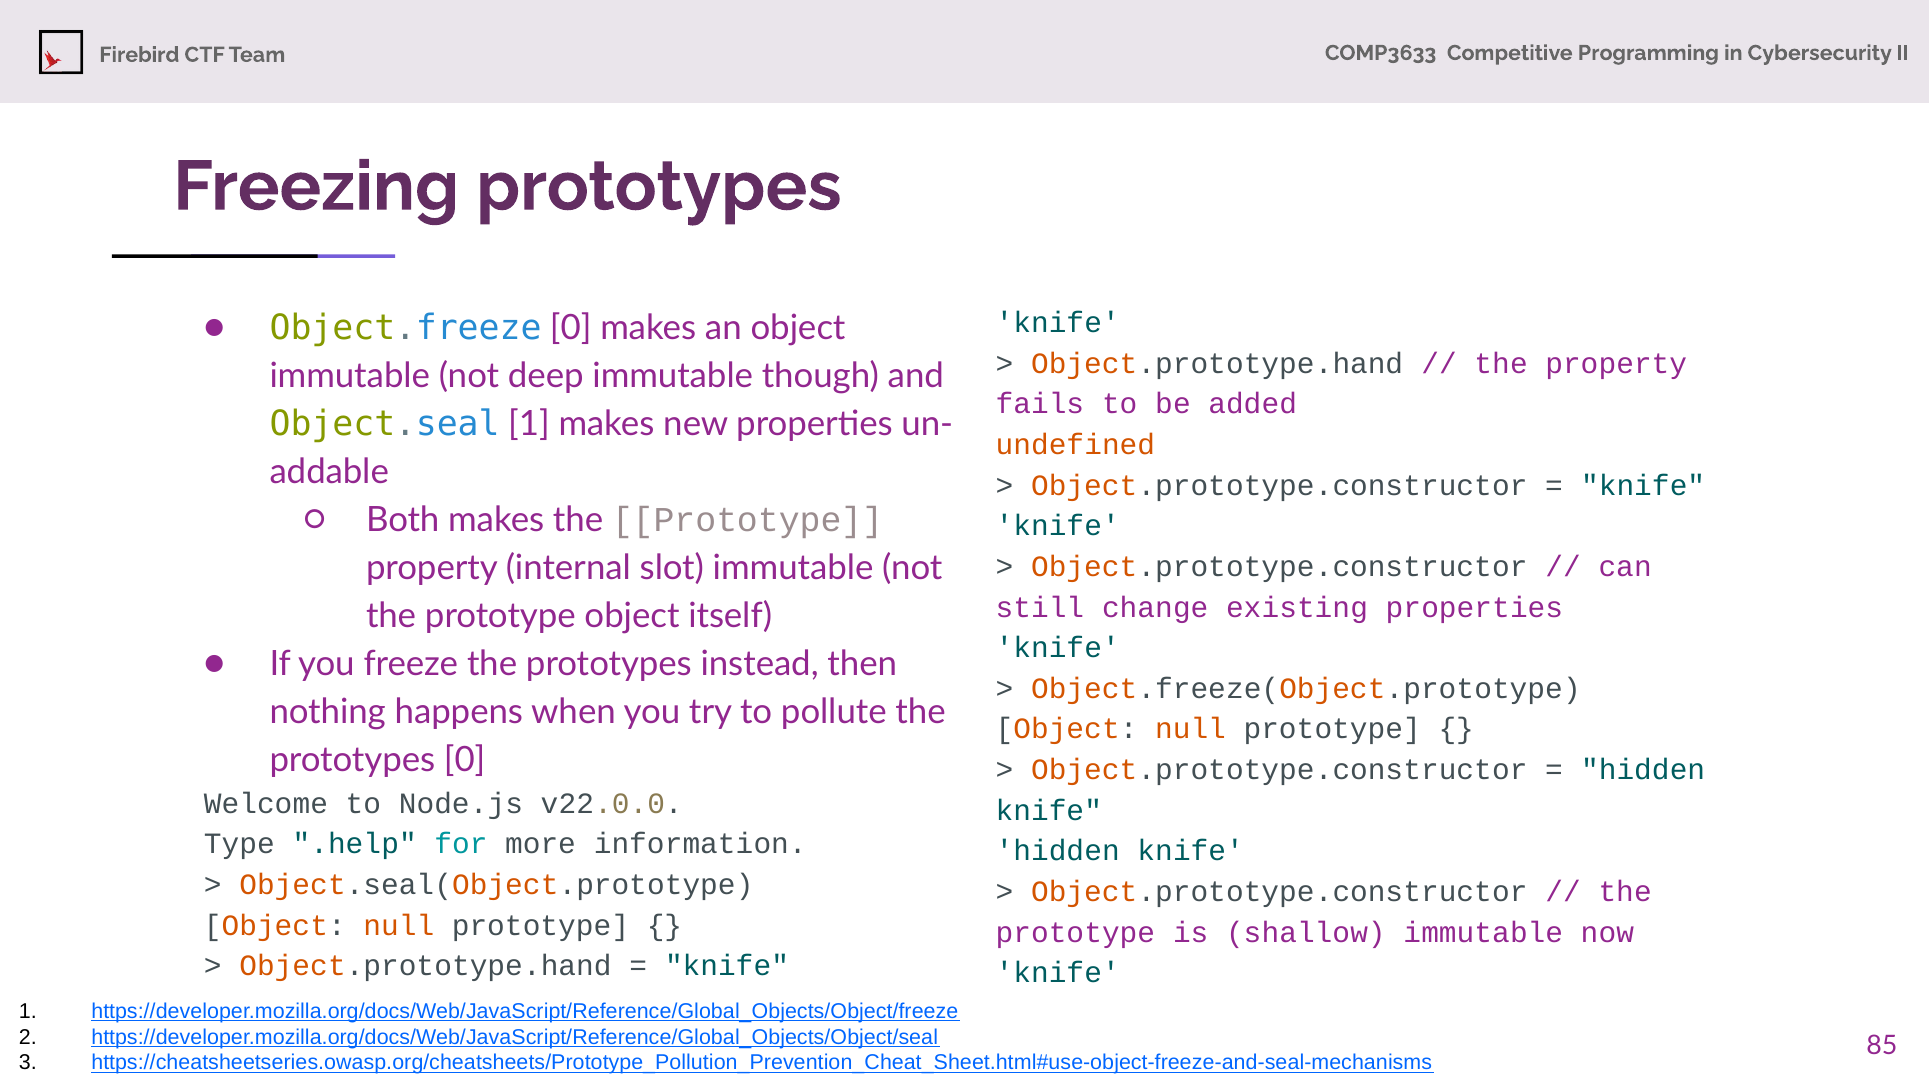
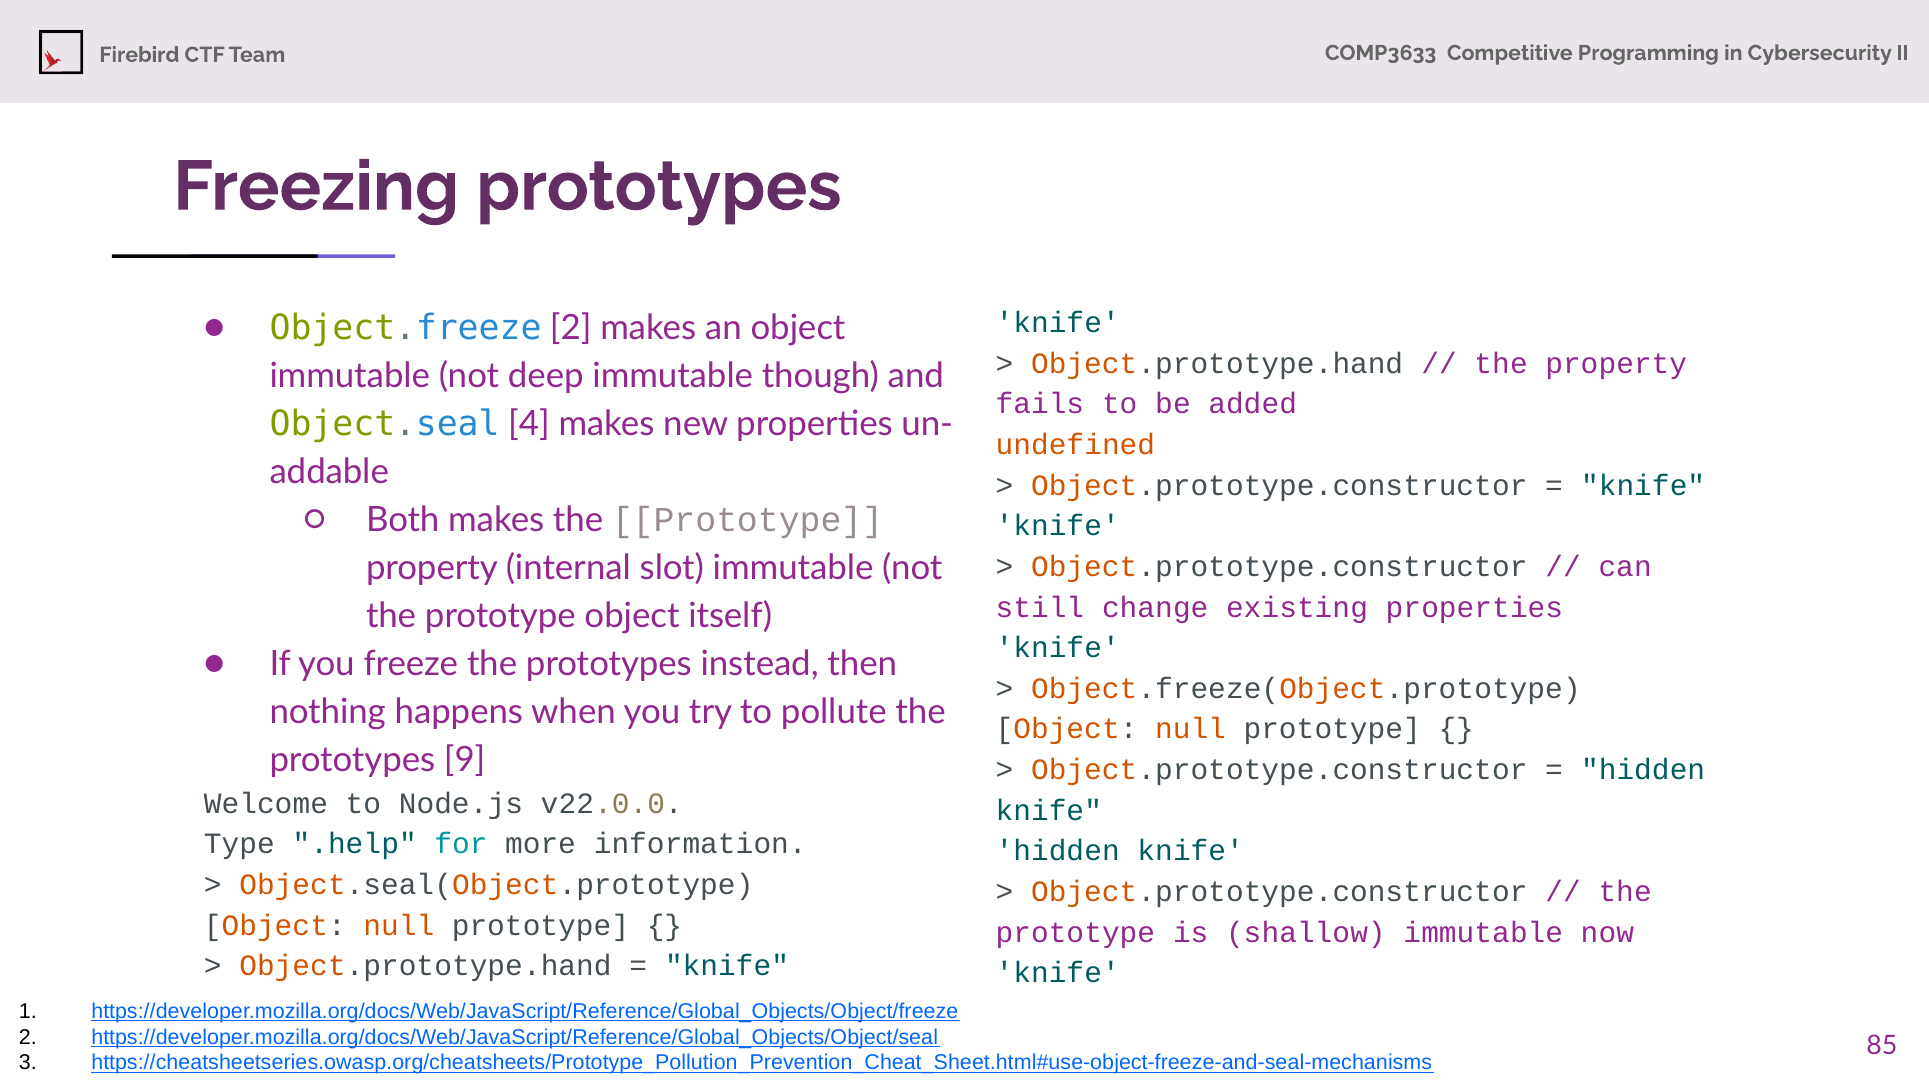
Object.freeze 0: 0 -> 2
Object.seal 1: 1 -> 4
prototypes 0: 0 -> 9
